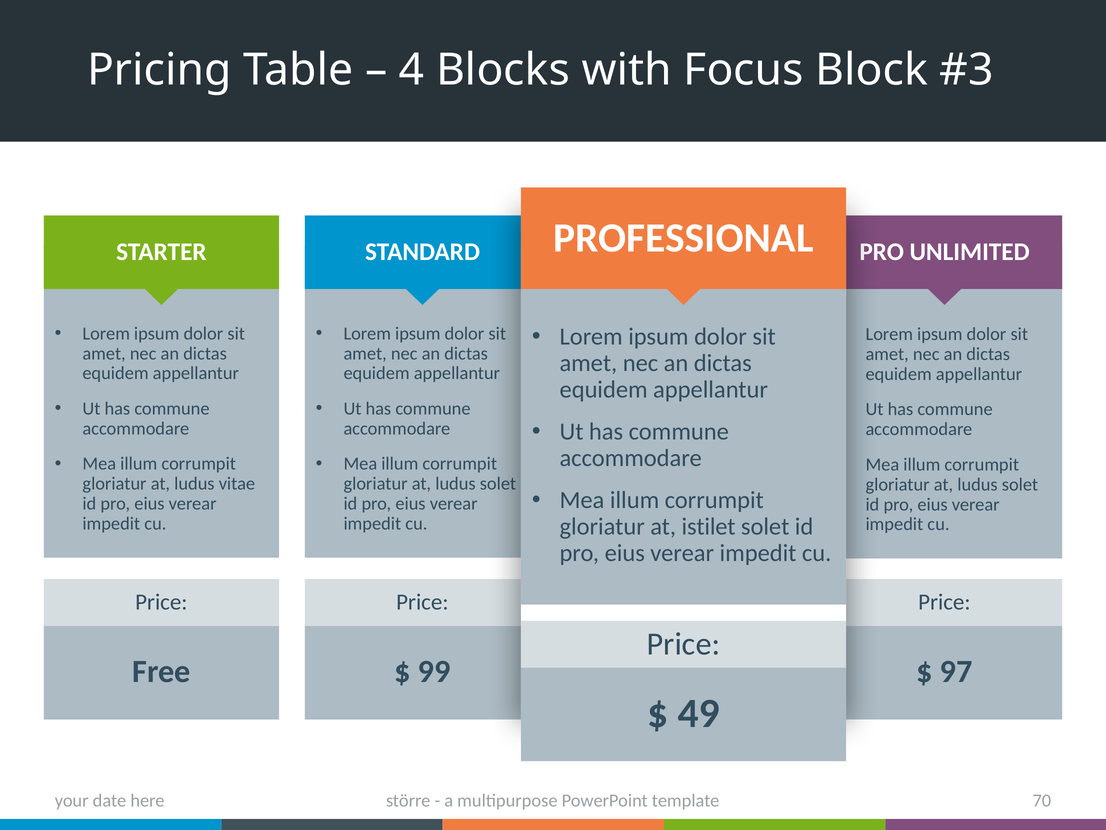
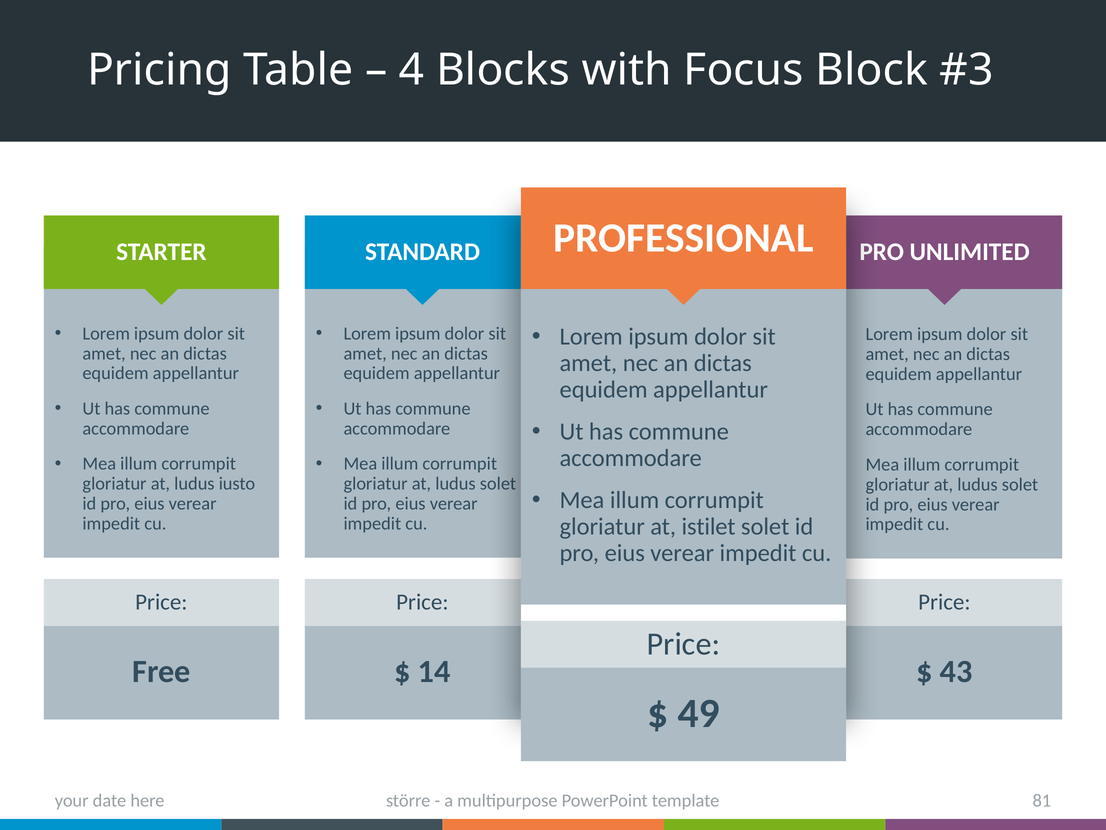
vitae: vitae -> iusto
99: 99 -> 14
97: 97 -> 43
70: 70 -> 81
